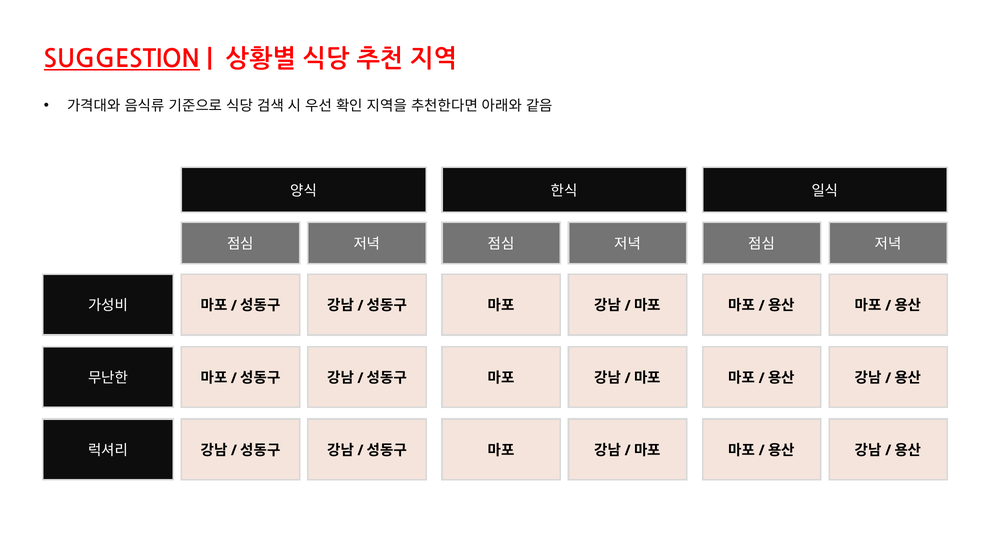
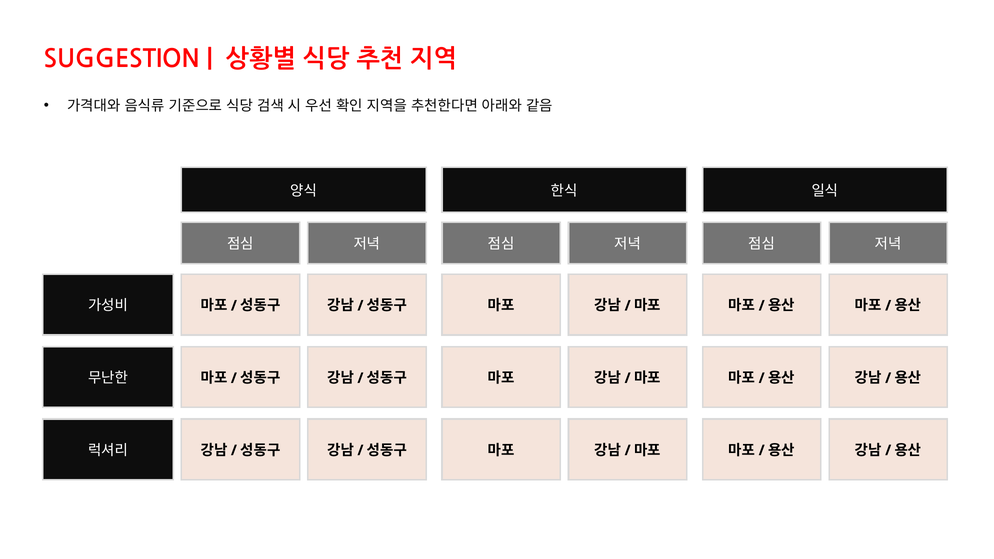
SUGGESTION underline: present -> none
